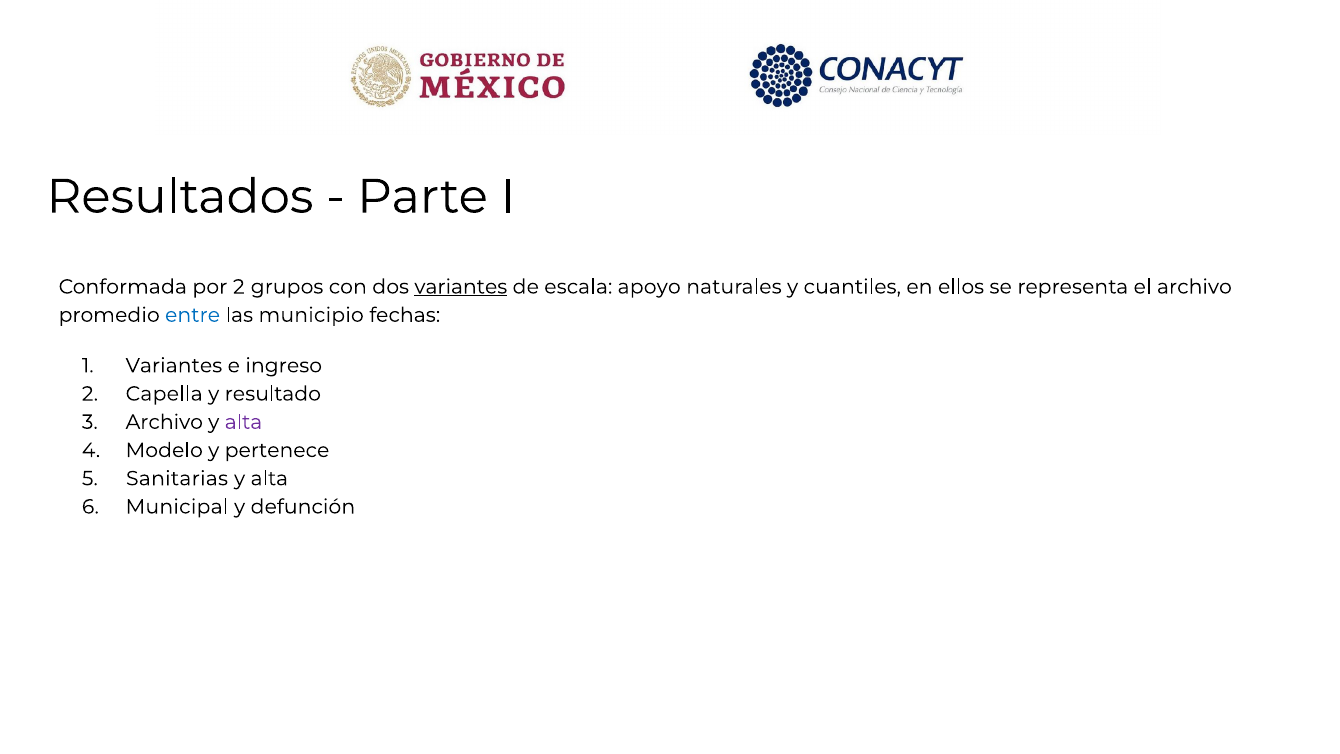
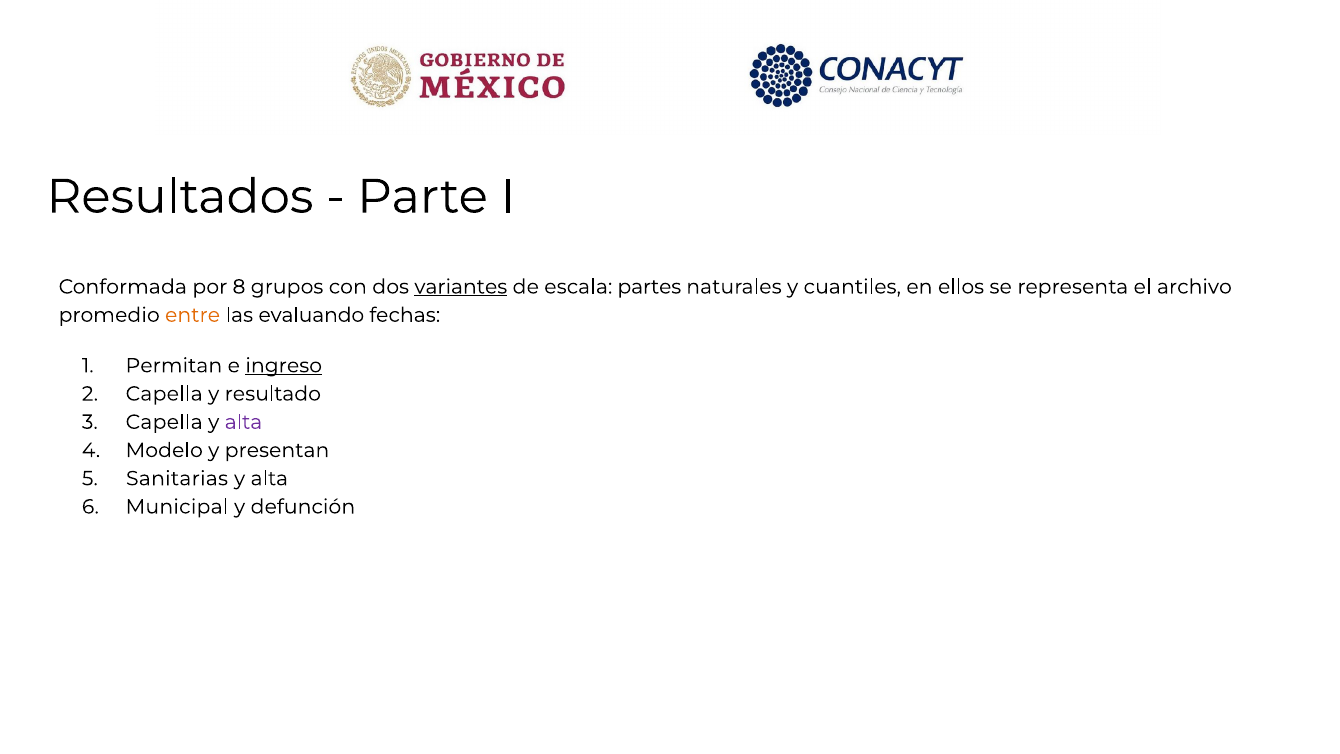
por 2: 2 -> 8
apoyo: apoyo -> partes
entre colour: blue -> orange
municipio: municipio -> evaluando
Variantes at (174, 365): Variantes -> Permitan
ingreso underline: none -> present
Archivo at (164, 422): Archivo -> Capella
pertenece: pertenece -> presentan
